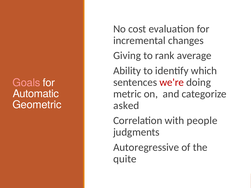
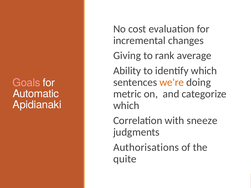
we're colour: red -> orange
Geometric: Geometric -> Apidianaki
asked at (126, 106): asked -> which
people: people -> sneeze
Autoregressive: Autoregressive -> Authorisations
